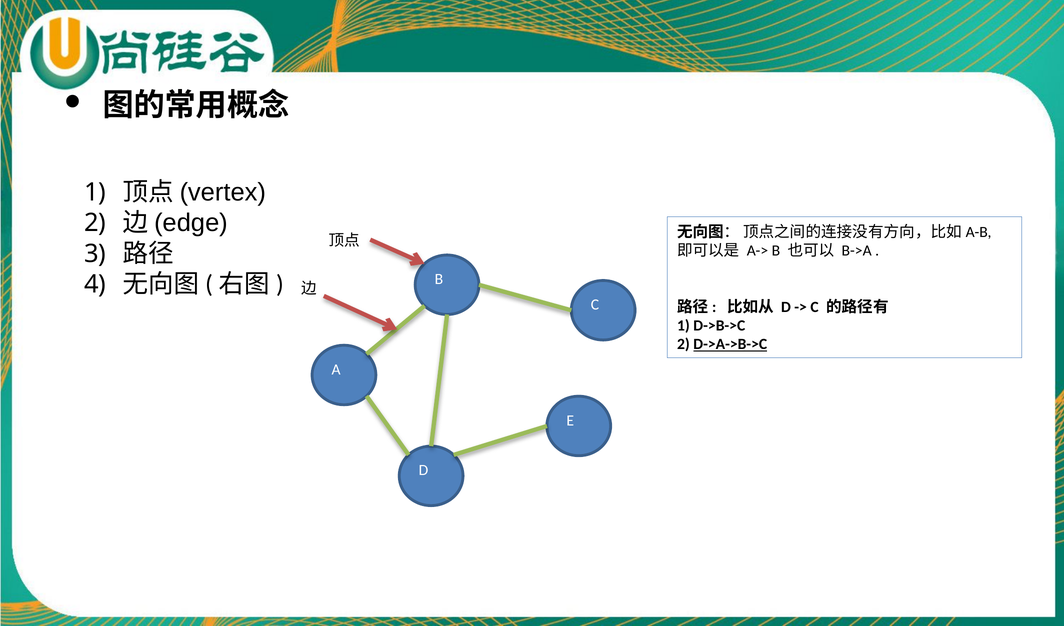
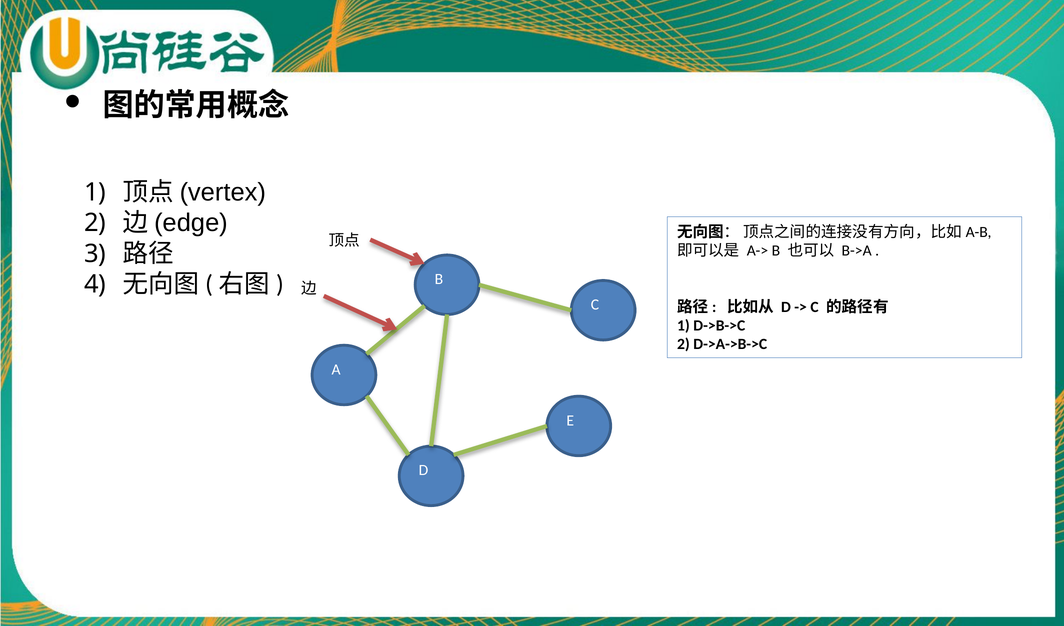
D->A->B->C underline: present -> none
